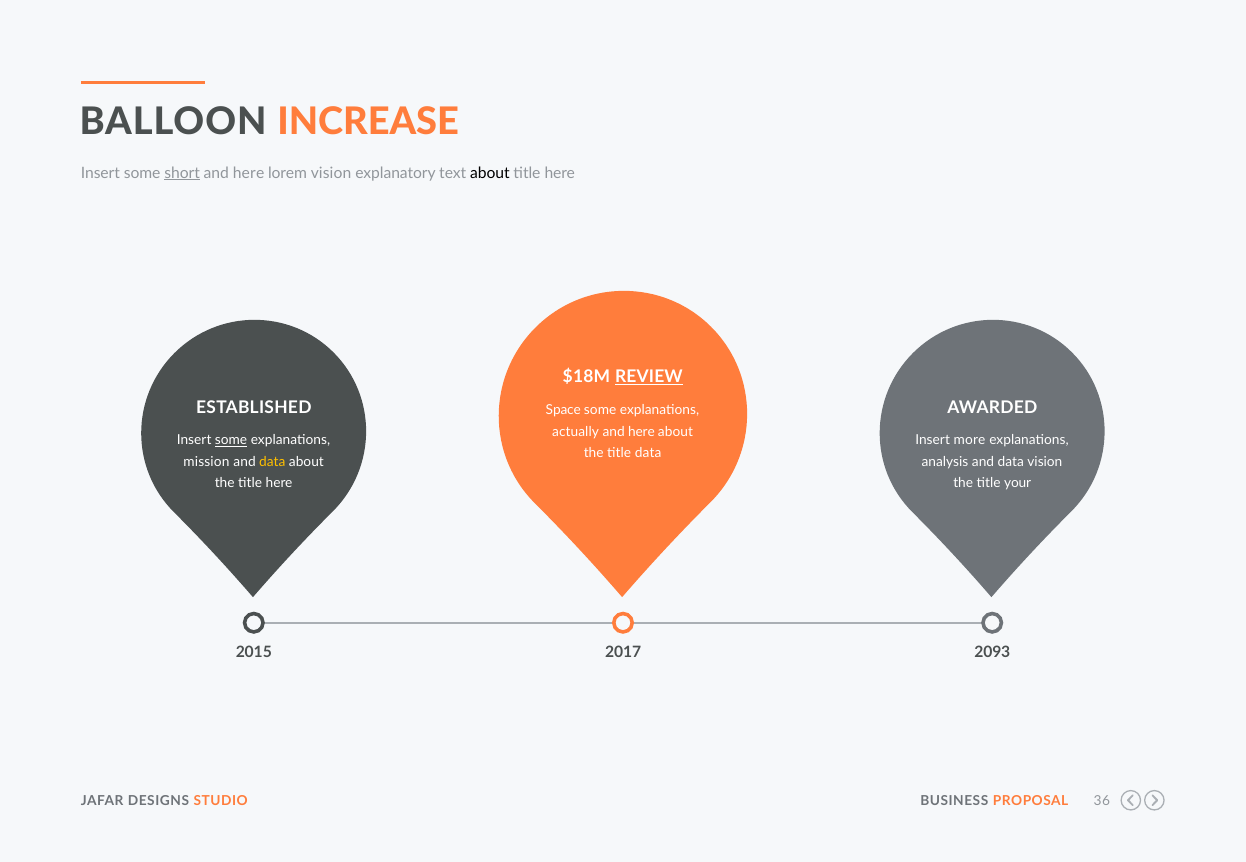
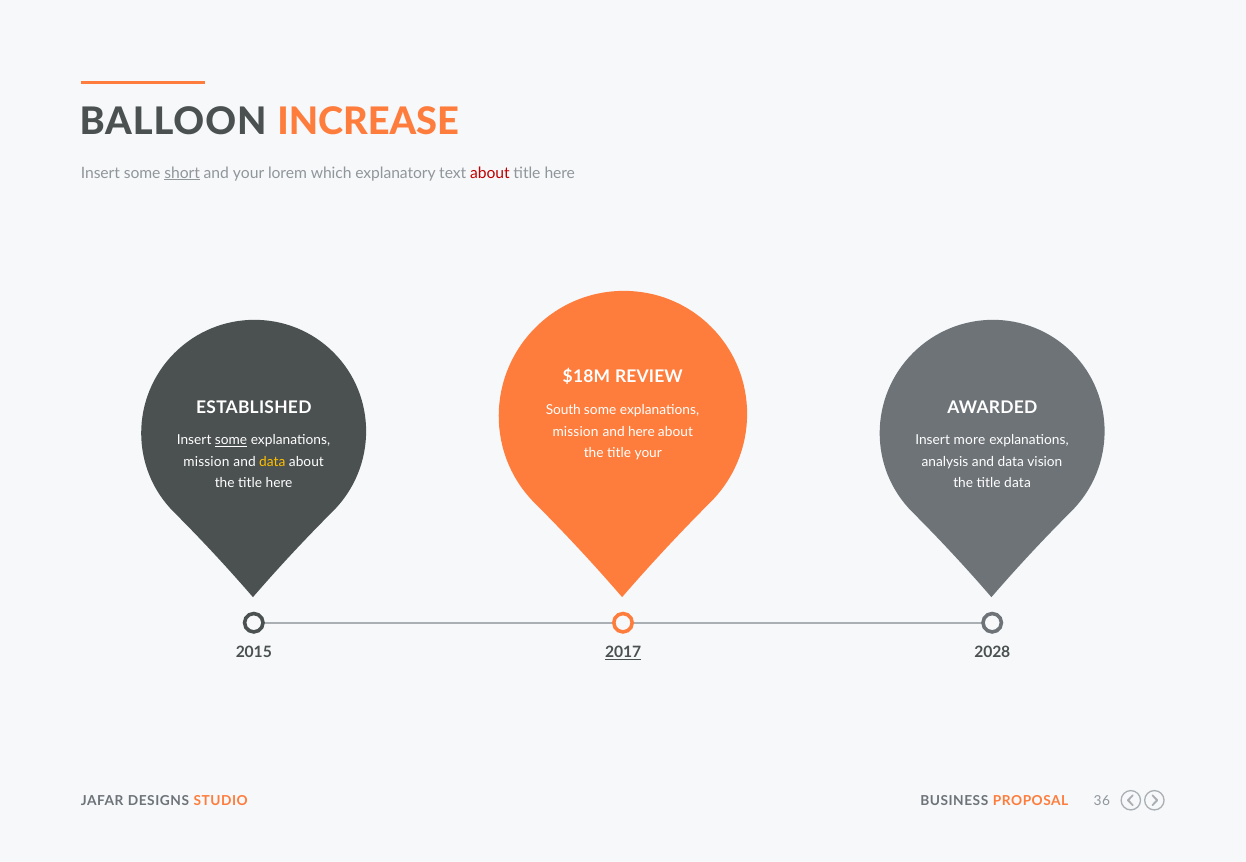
here at (249, 173): here -> your
lorem vision: vision -> which
about at (490, 173) colour: black -> red
REVIEW underline: present -> none
Space: Space -> South
actually at (576, 432): actually -> mission
title data: data -> your
title your: your -> data
2017 underline: none -> present
2093: 2093 -> 2028
